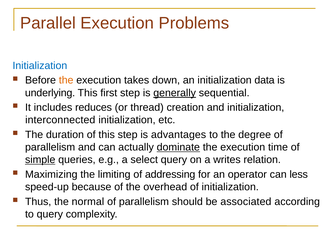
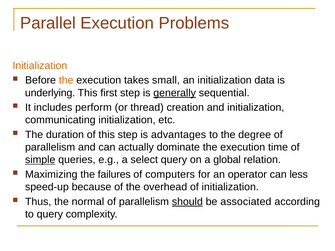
Initialization at (40, 66) colour: blue -> orange
down: down -> small
reduces: reduces -> perform
interconnected: interconnected -> communicating
dominate underline: present -> none
writes: writes -> global
limiting: limiting -> failures
addressing: addressing -> computers
should underline: none -> present
